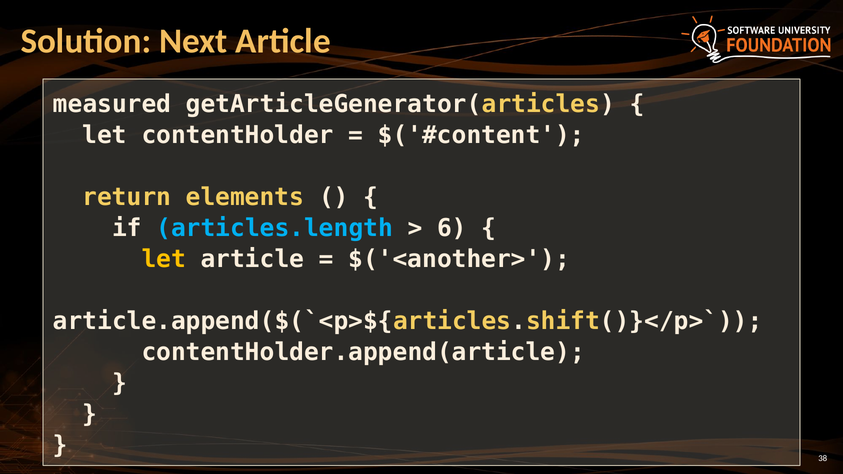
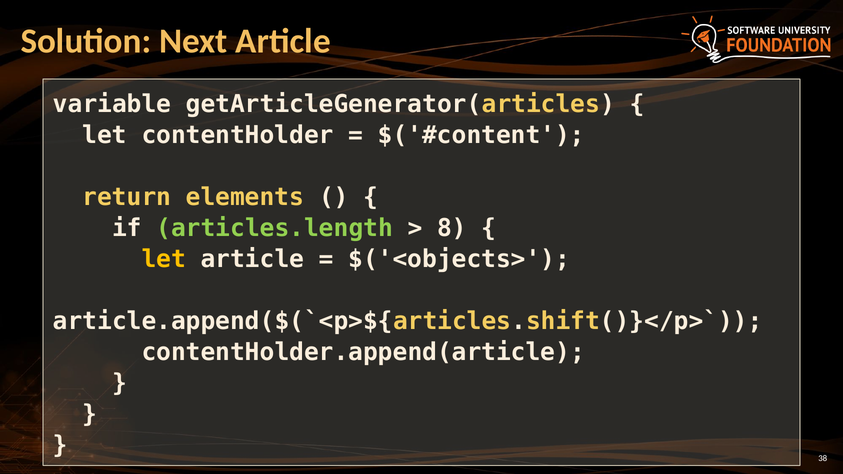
measured: measured -> variable
articles.length colour: light blue -> light green
6: 6 -> 8
$('<another>: $('<another> -> $('<objects>
